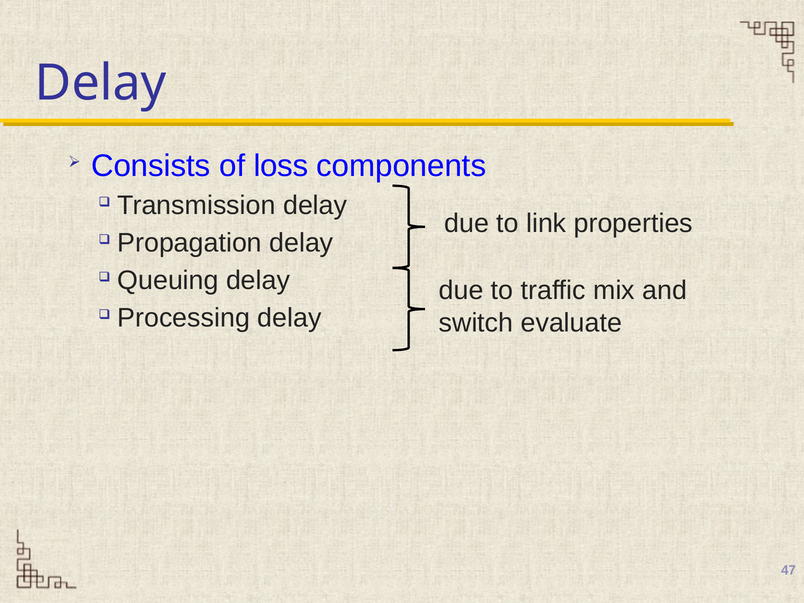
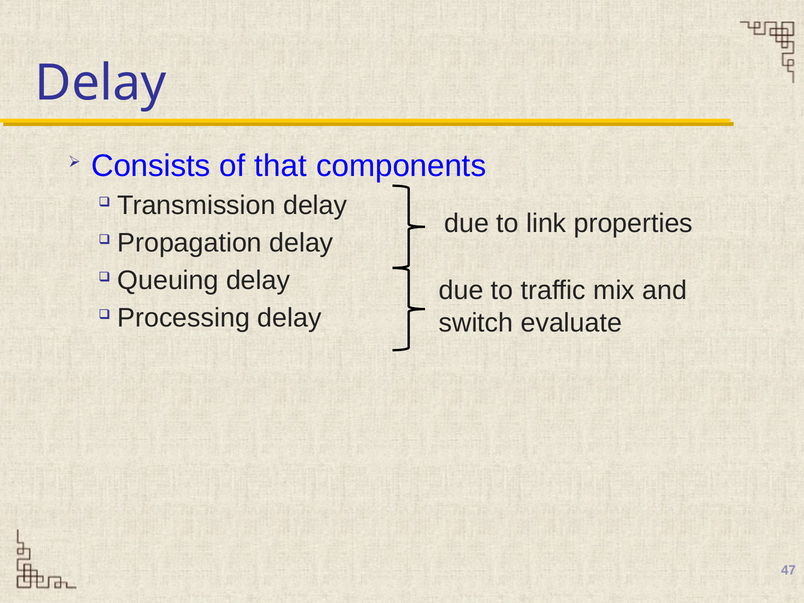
loss: loss -> that
